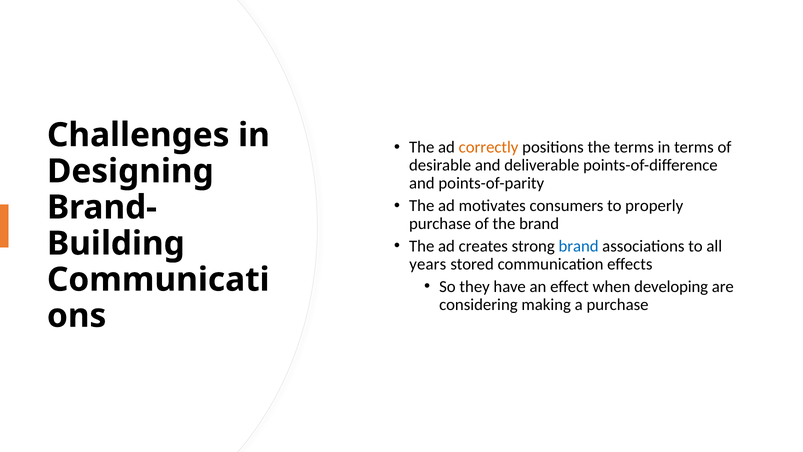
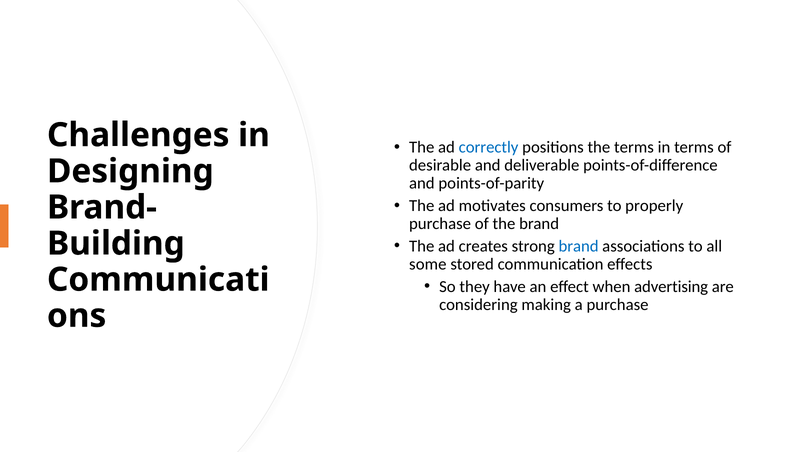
correctly colour: orange -> blue
years: years -> some
developing: developing -> advertising
